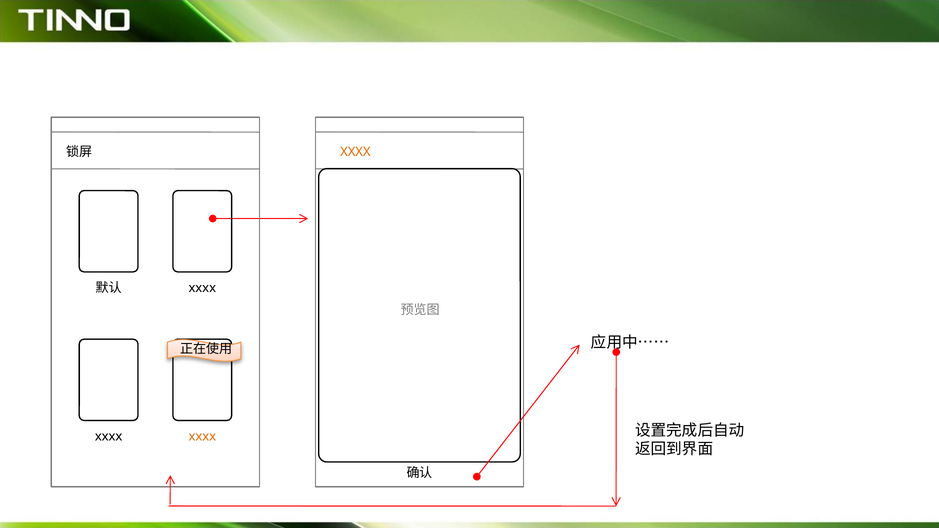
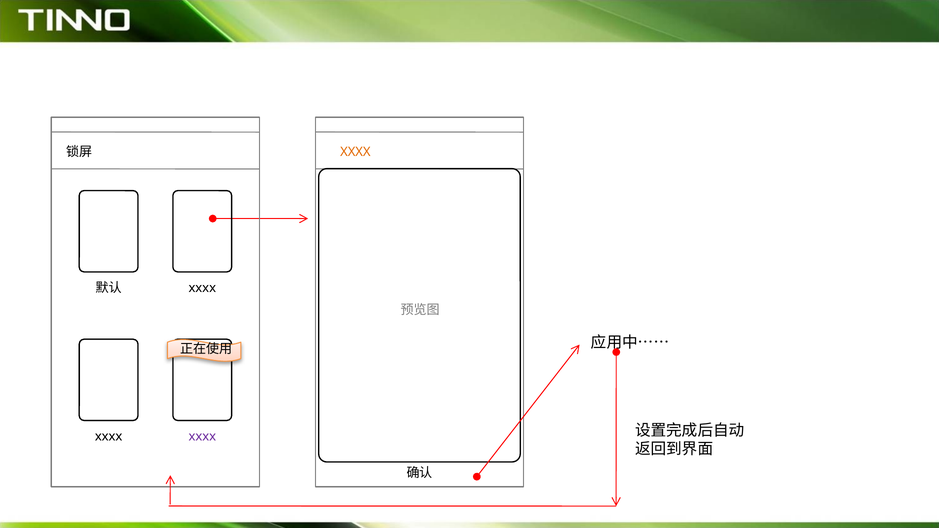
xxxx at (202, 437) colour: orange -> purple
